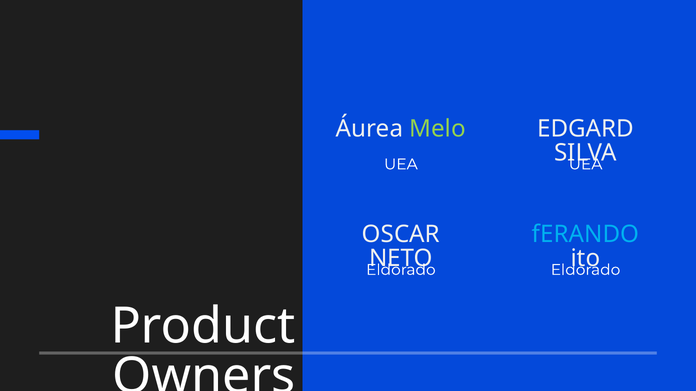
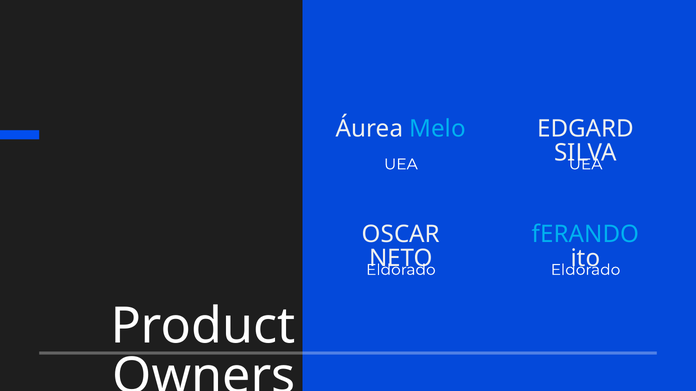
Melo colour: light green -> light blue
